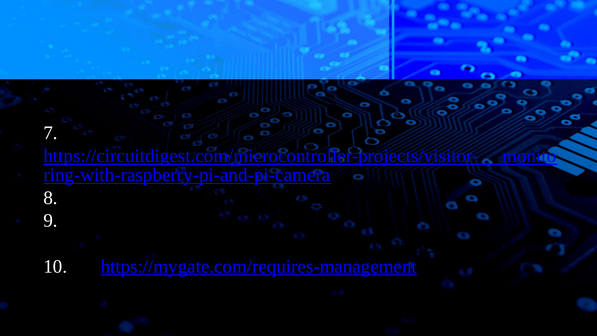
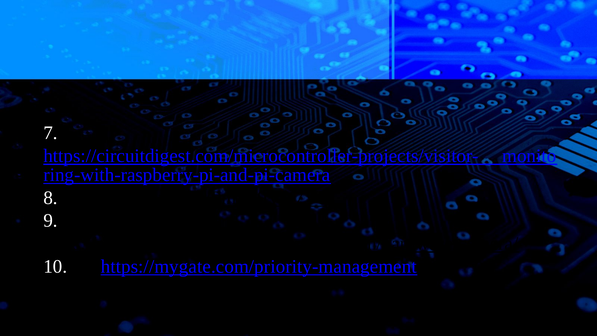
https://mygate.com/requires-management: https://mygate.com/requires-management -> https://mygate.com/priority-management
